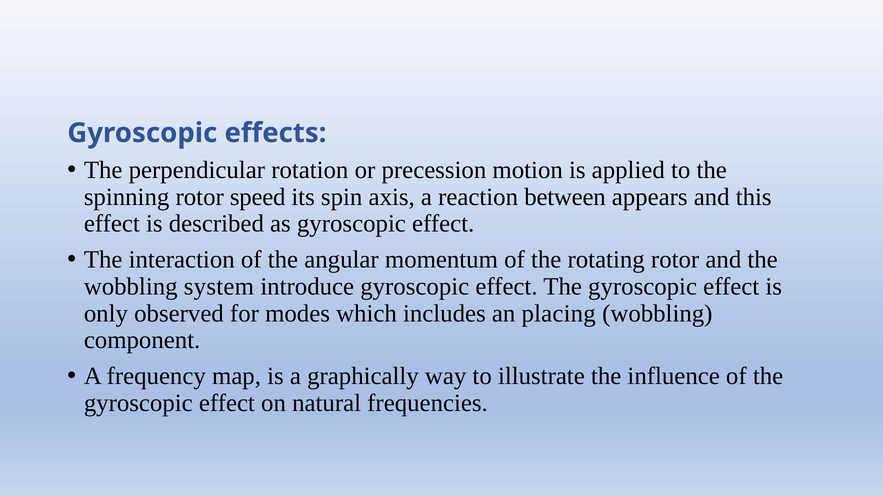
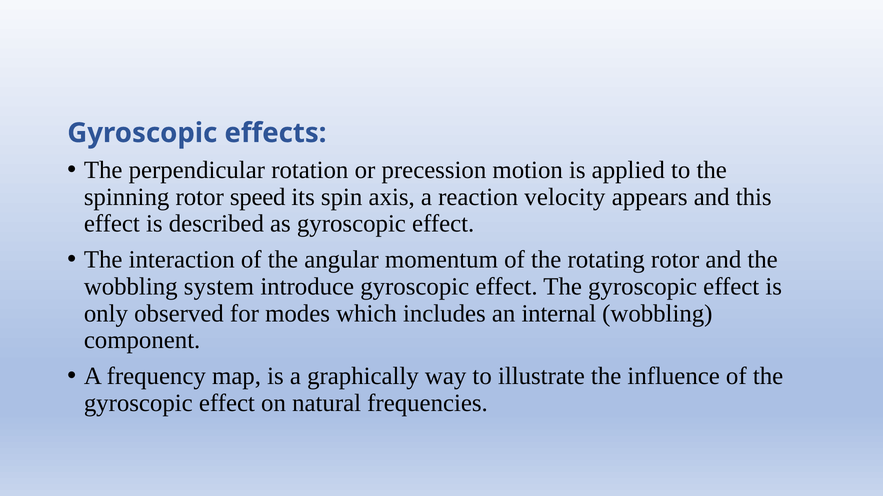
between: between -> velocity
placing: placing -> internal
